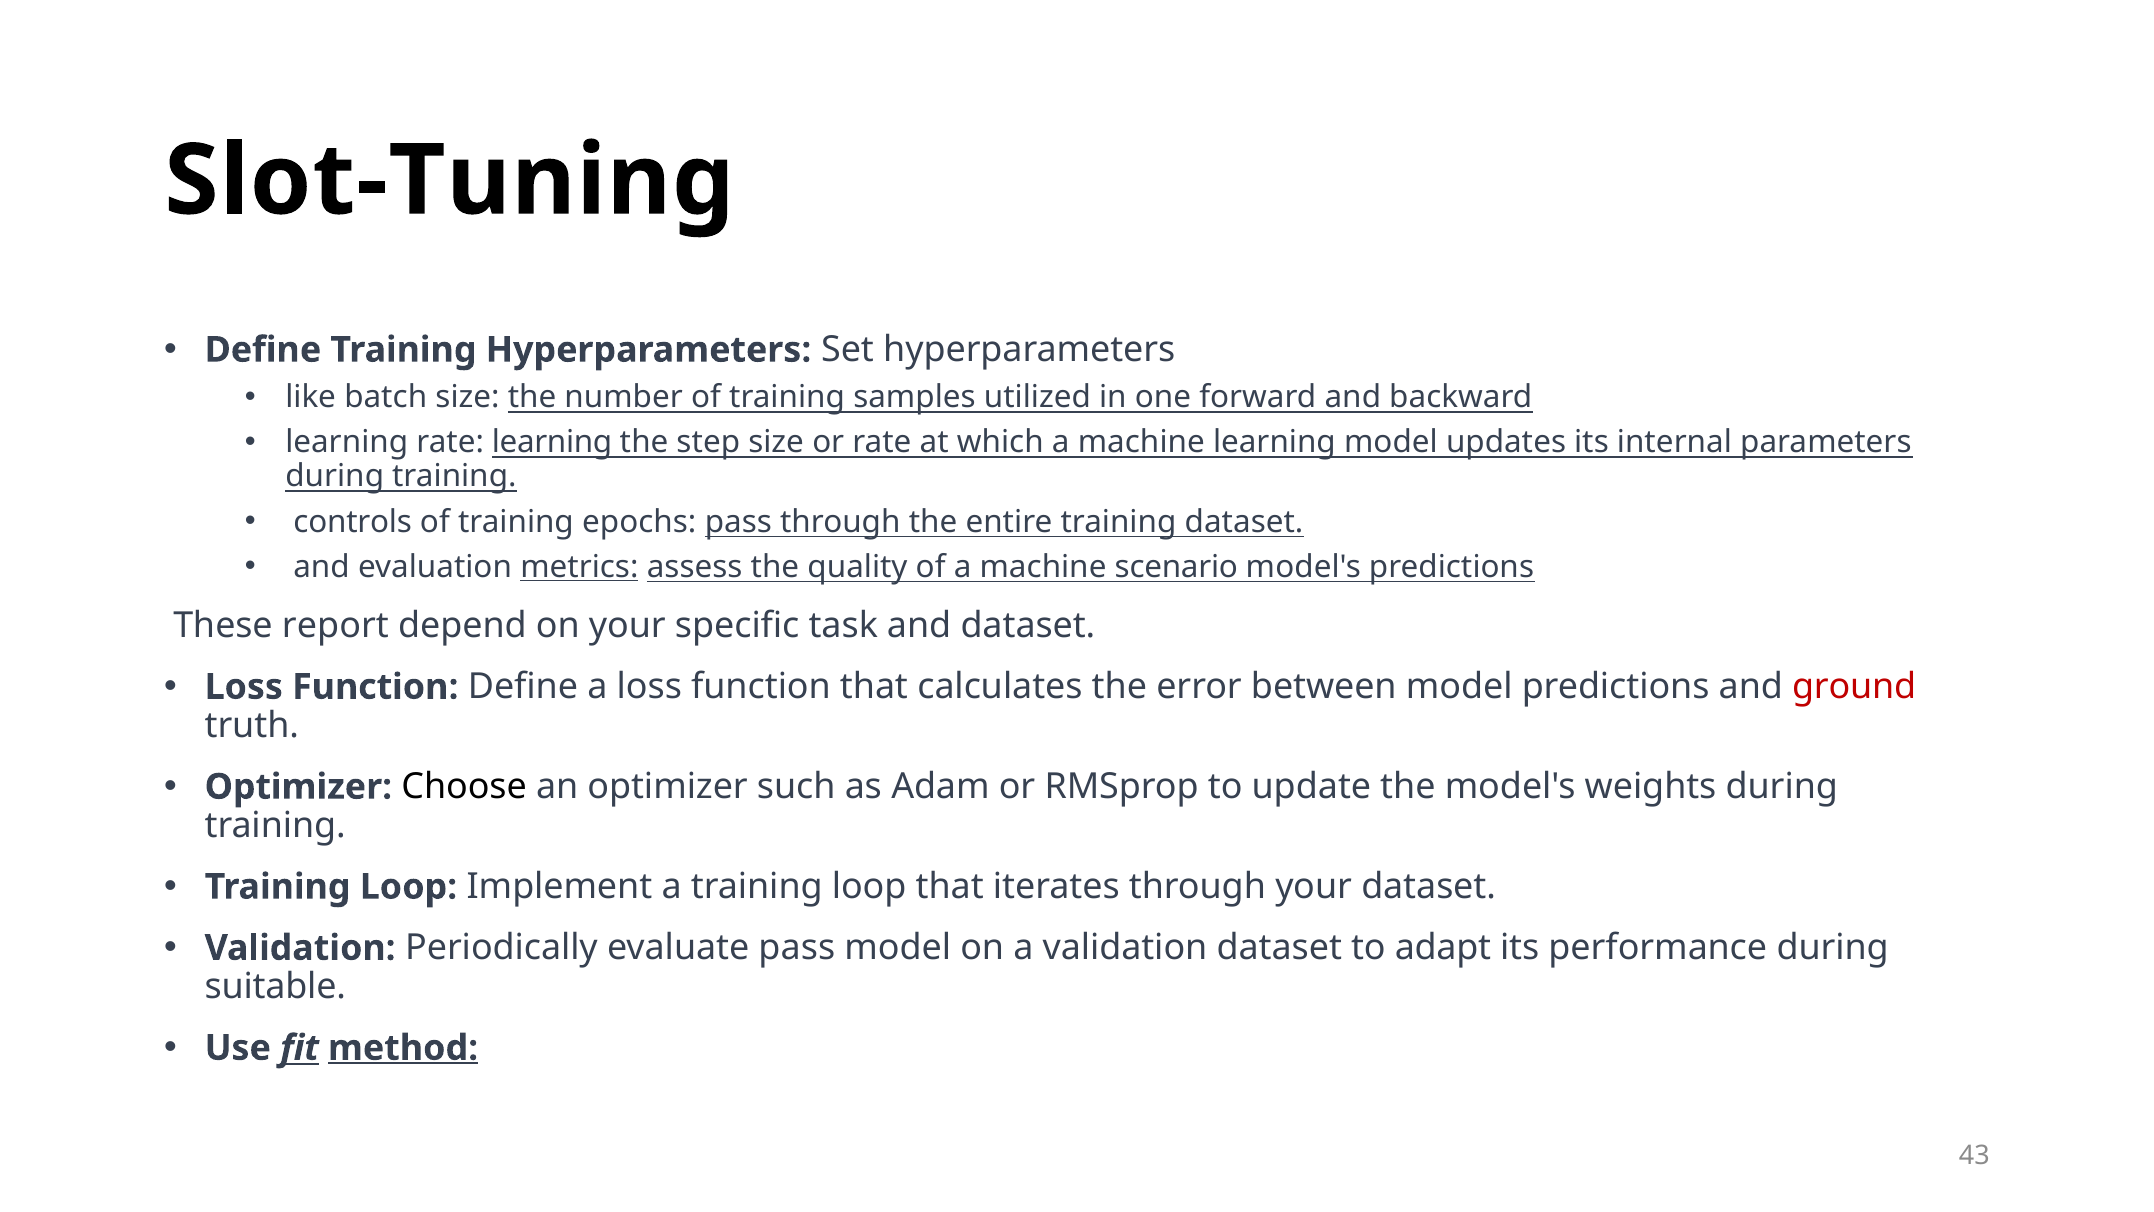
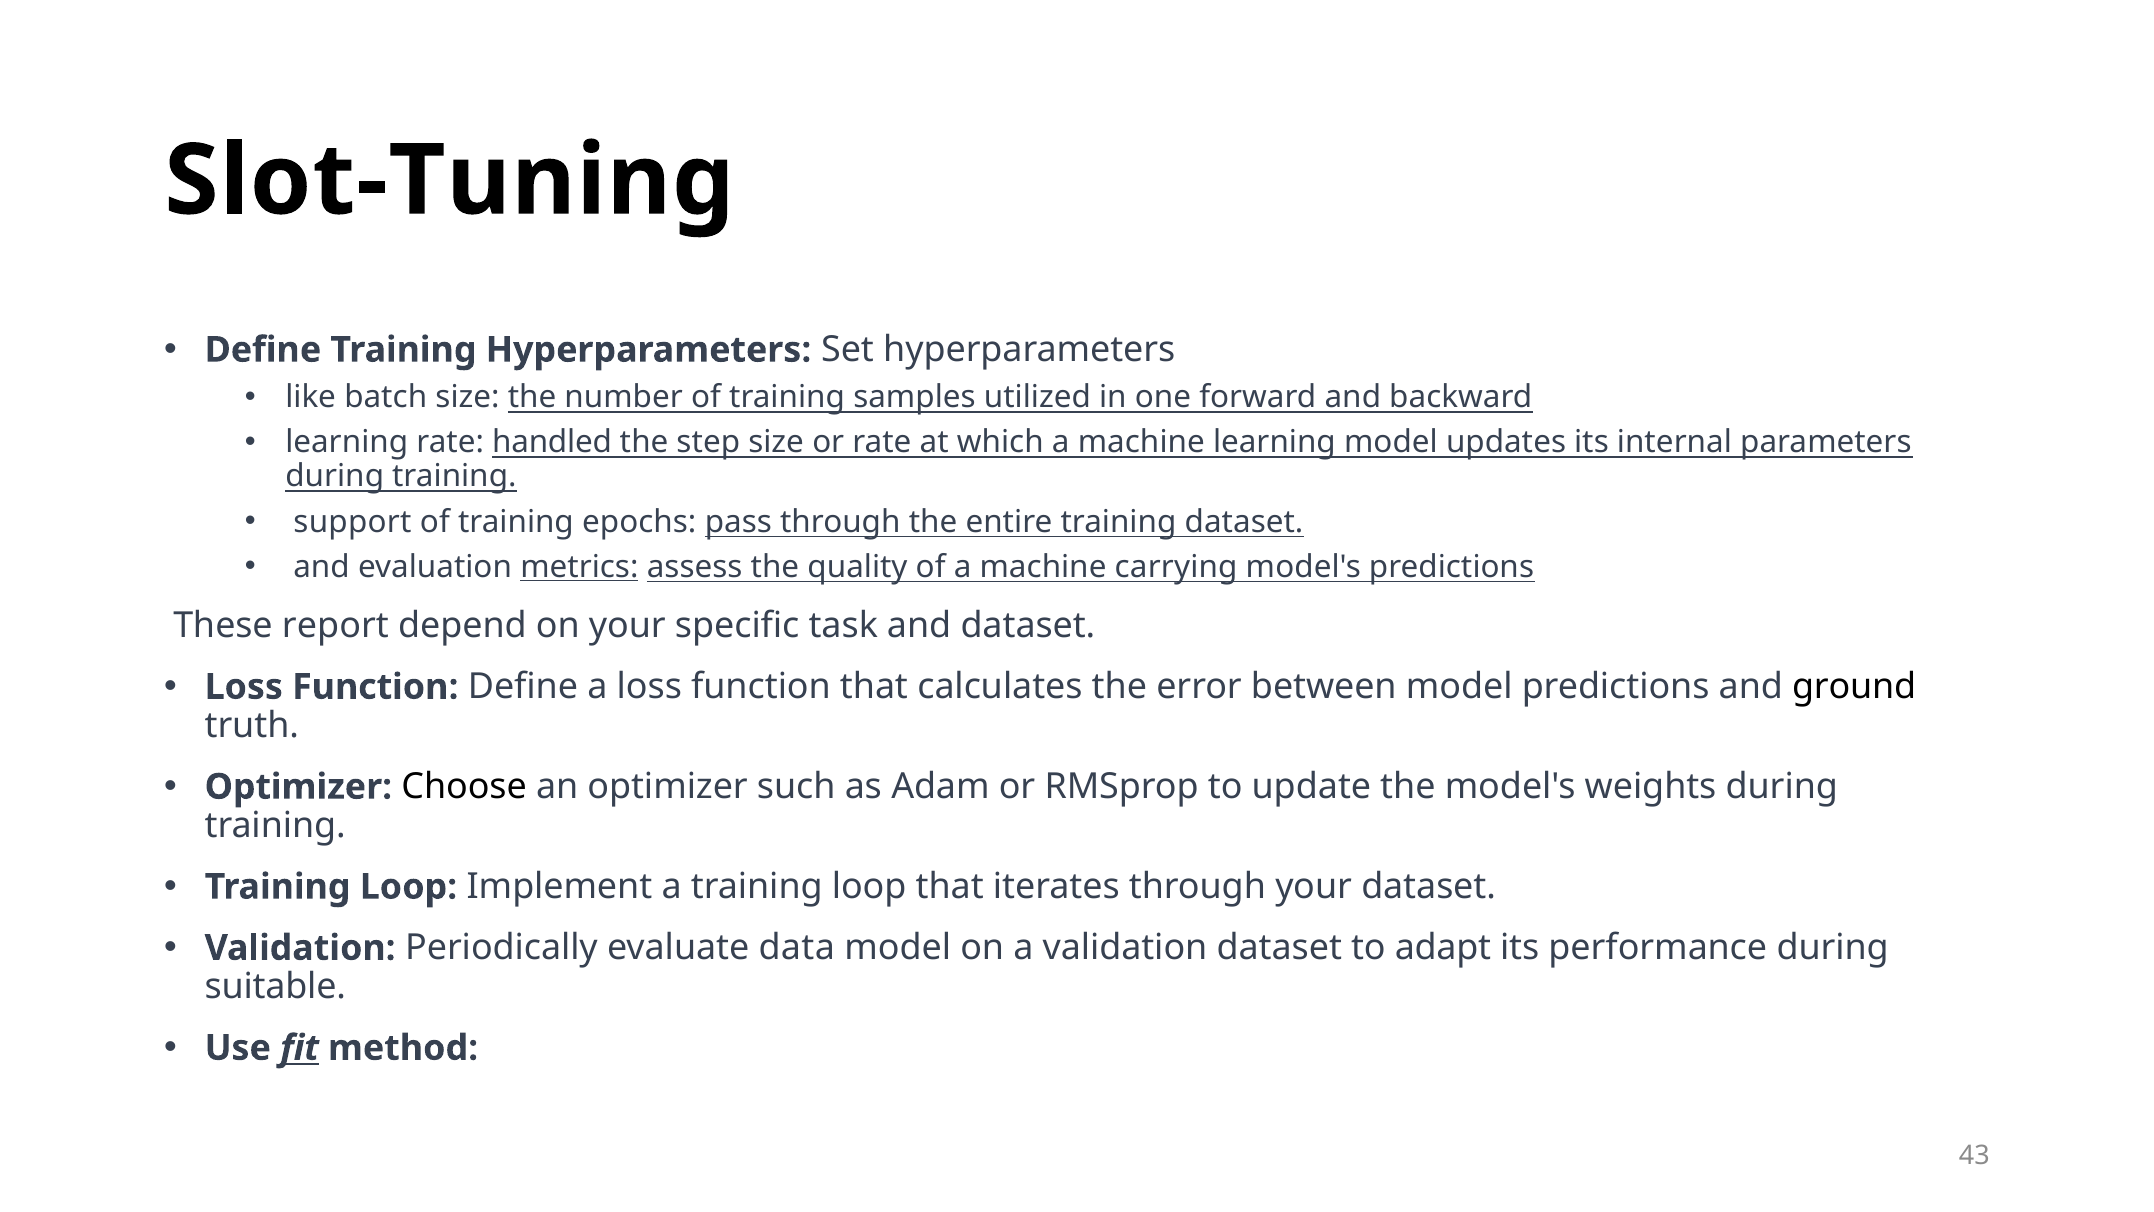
rate learning: learning -> handled
controls: controls -> support
scenario: scenario -> carrying
ground colour: red -> black
evaluate pass: pass -> data
method underline: present -> none
